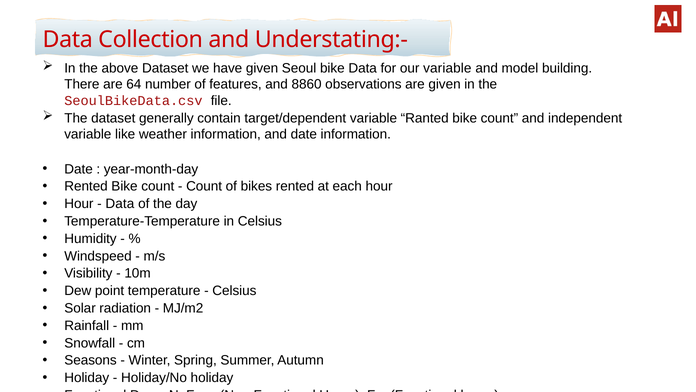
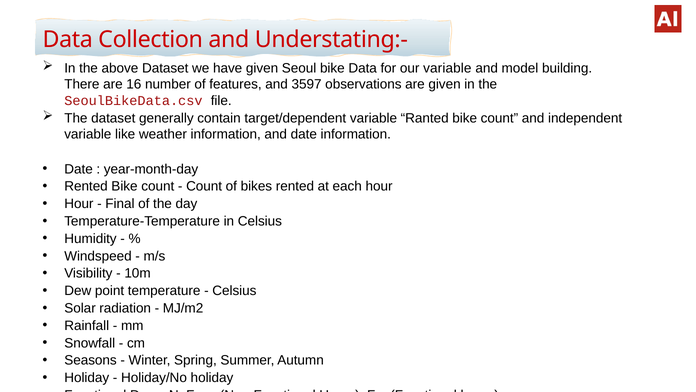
64: 64 -> 16
8860: 8860 -> 3597
Data at (120, 204): Data -> Final
